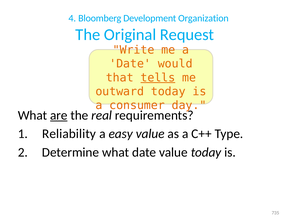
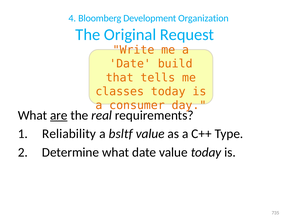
would: would -> build
tells underline: present -> none
outward: outward -> classes
easy: easy -> bsltf
